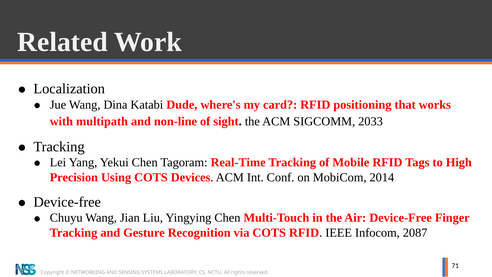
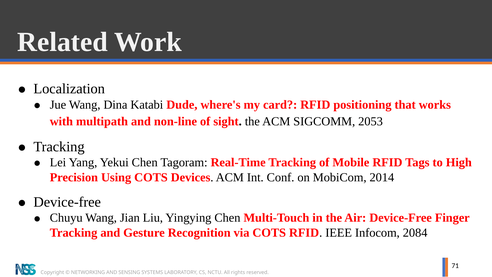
2033: 2033 -> 2053
2087: 2087 -> 2084
